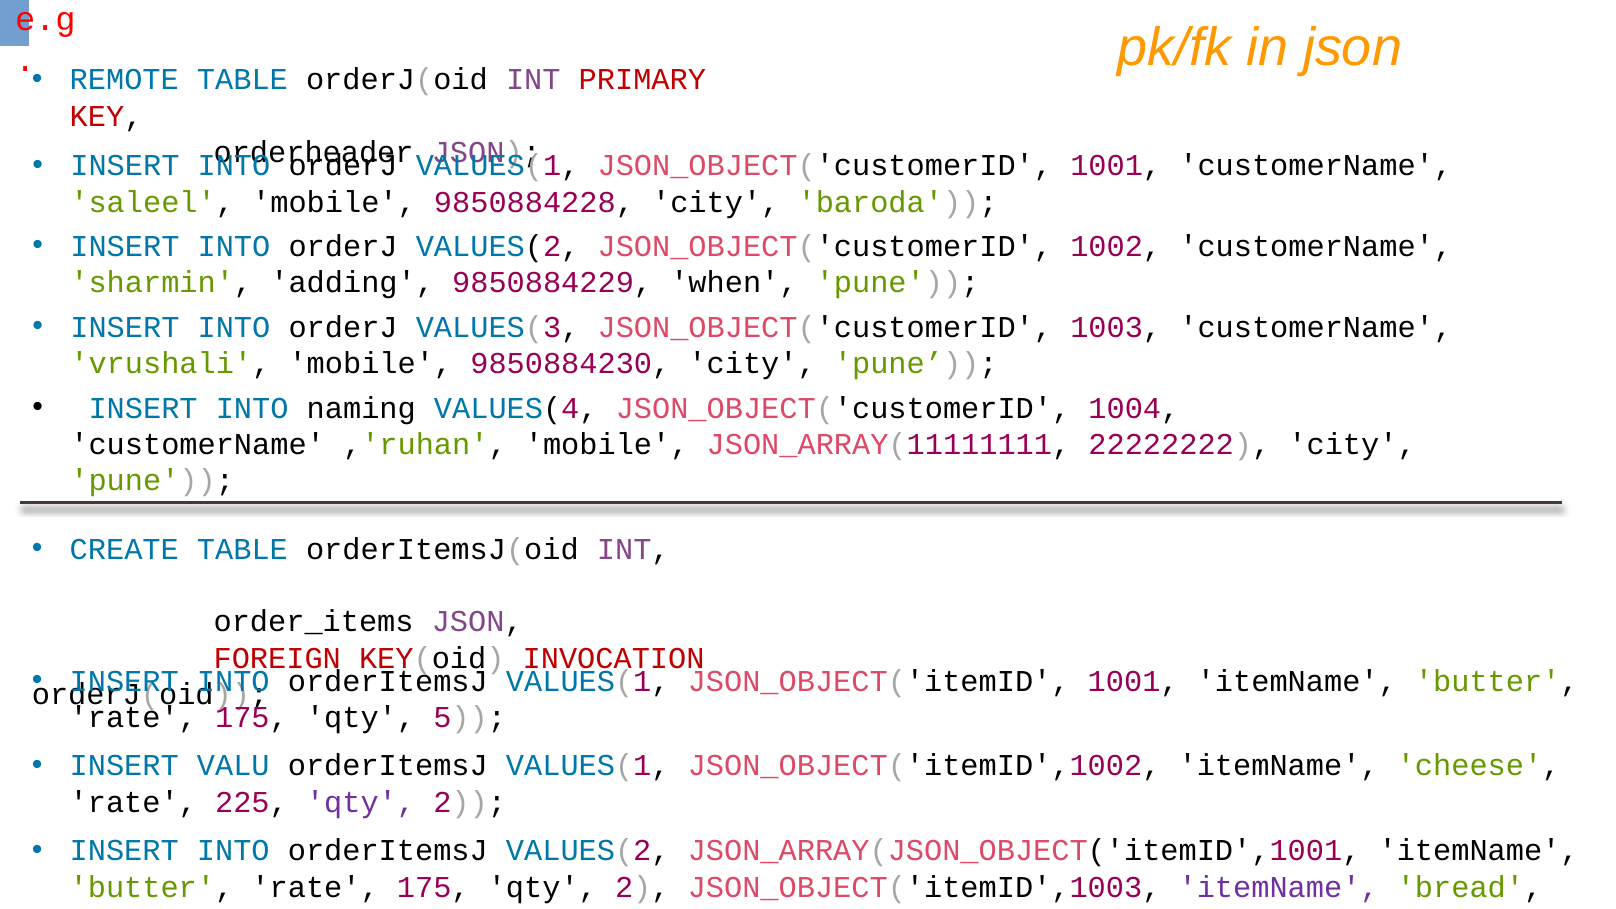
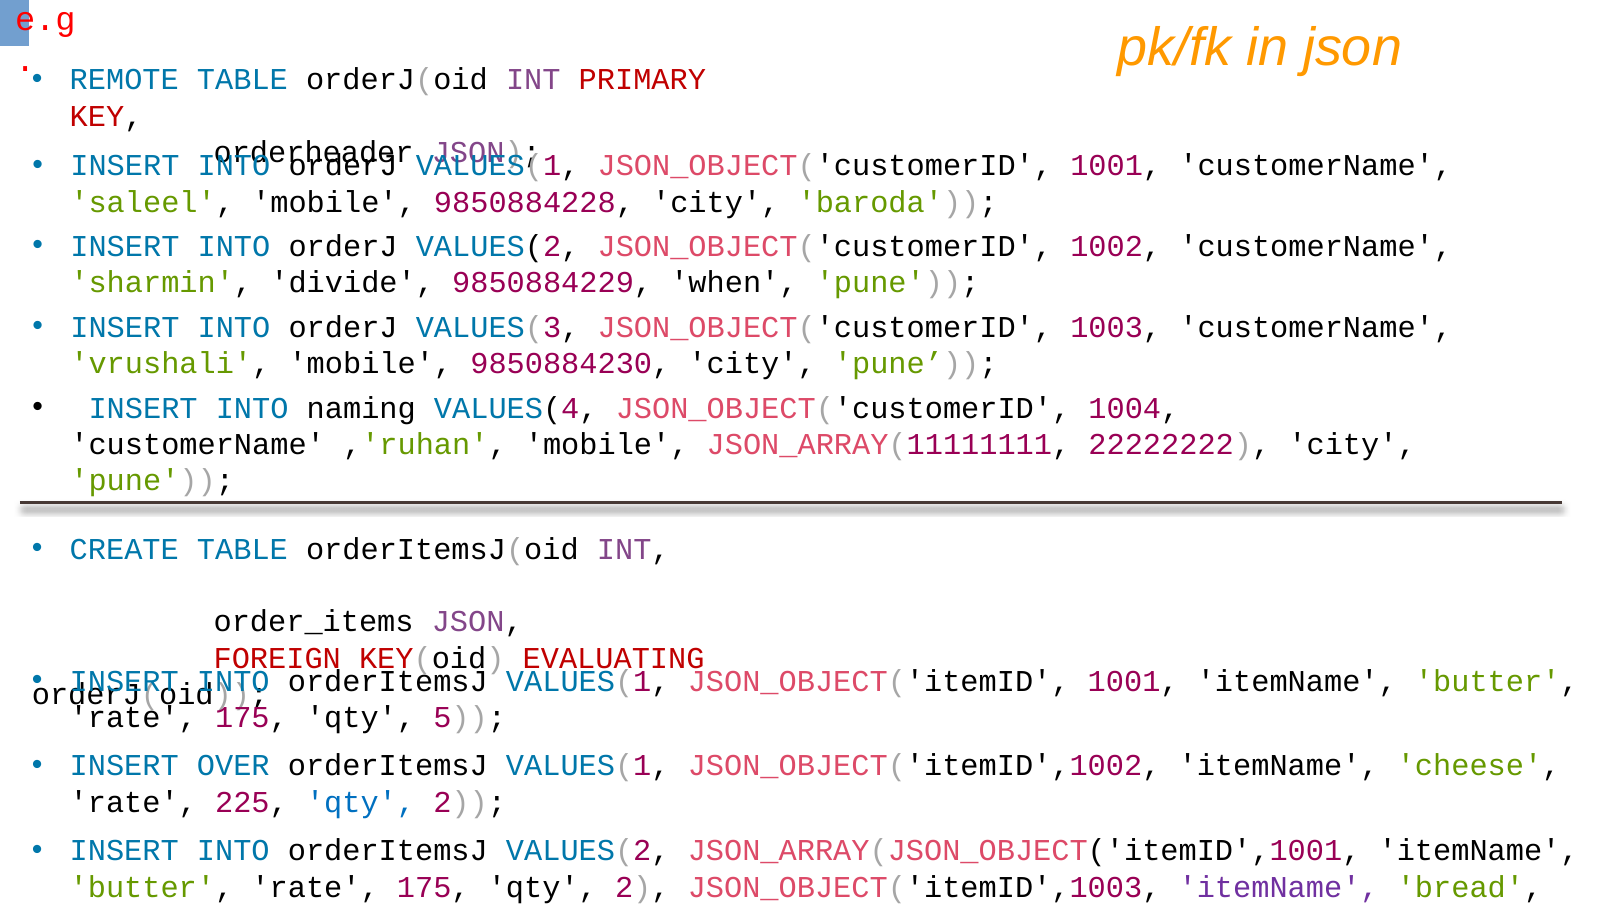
adding: adding -> divide
INVOCATION: INVOCATION -> EVALUATING
VALU: VALU -> OVER
qty at (361, 802) colour: purple -> blue
